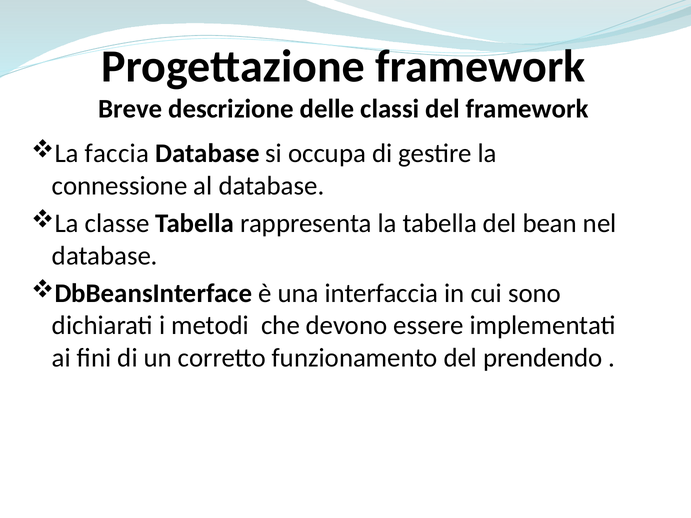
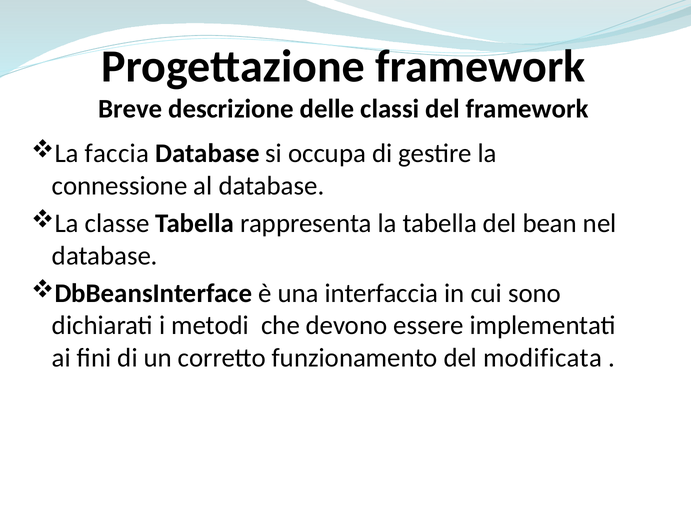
prendendo: prendendo -> modificata
